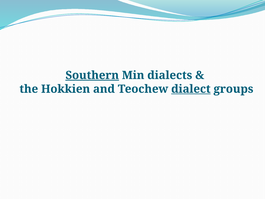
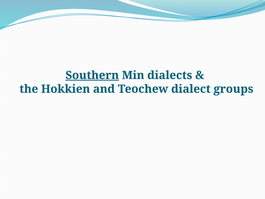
dialect underline: present -> none
